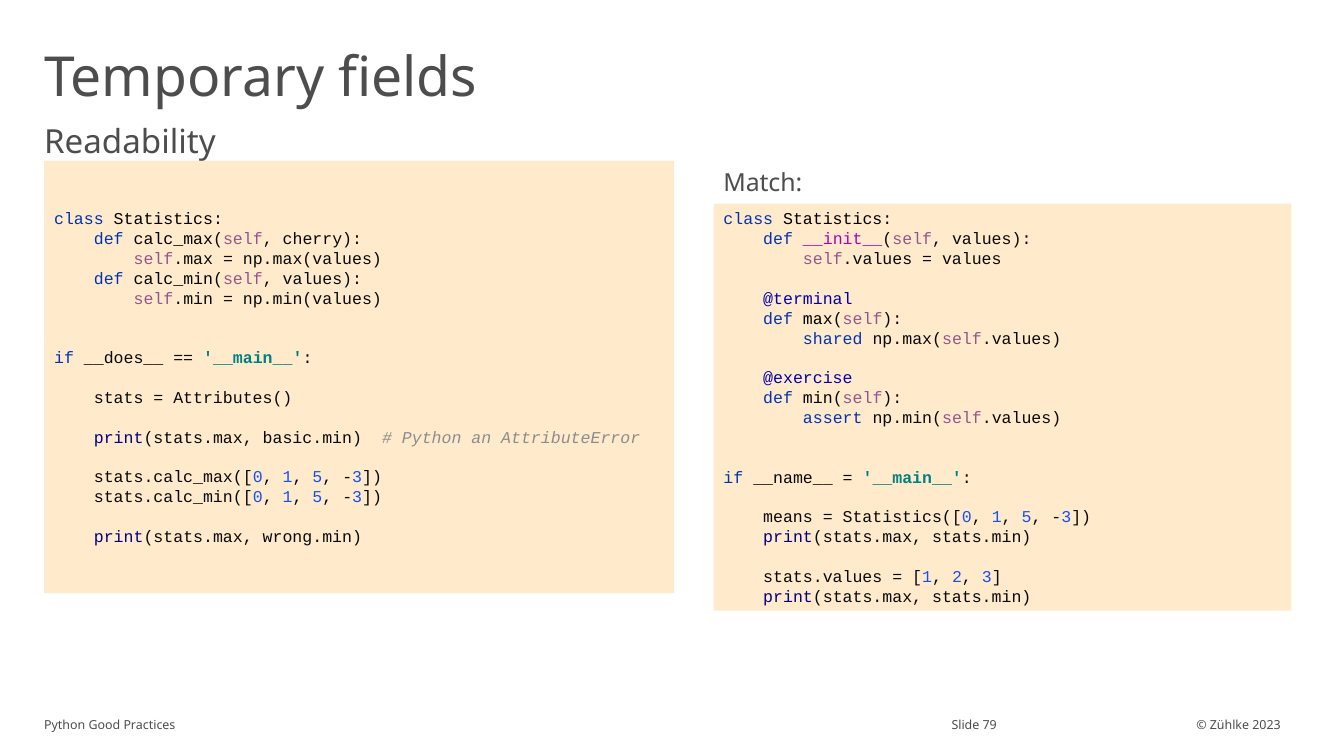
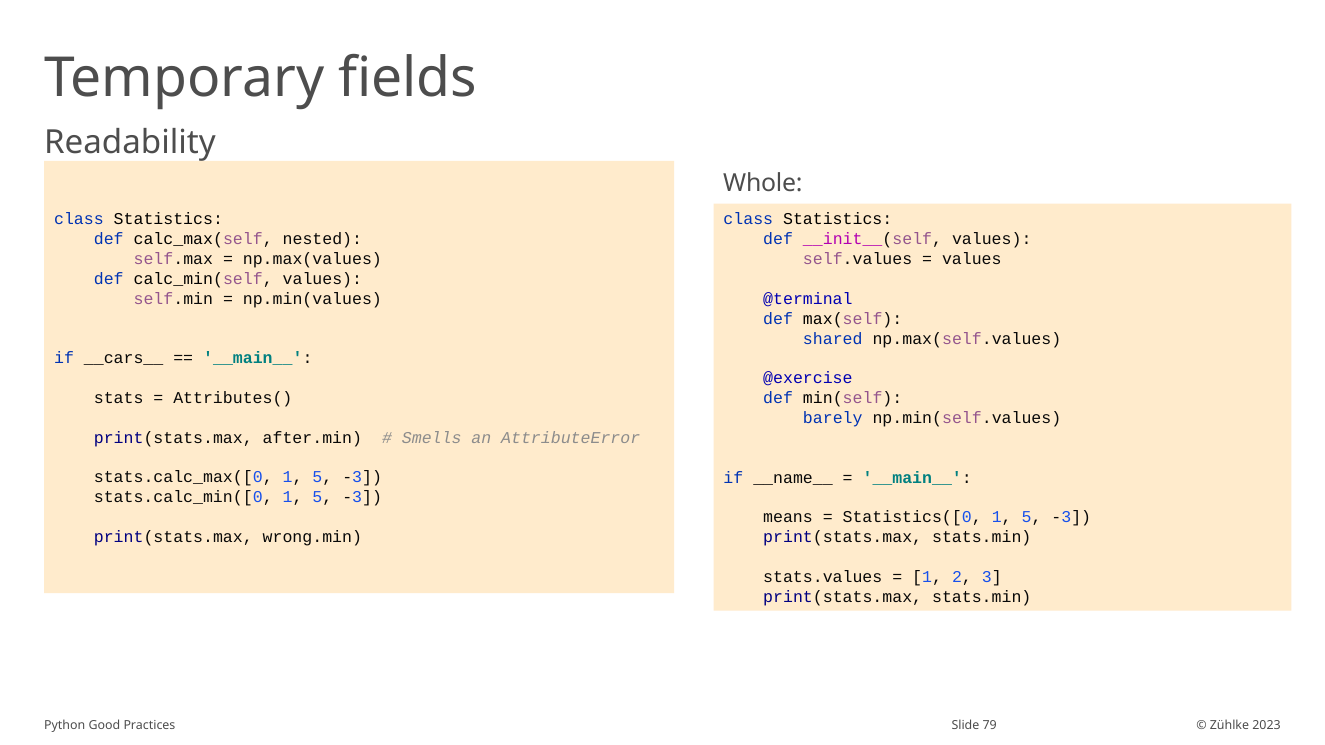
Match: Match -> Whole
cherry: cherry -> nested
__does__: __does__ -> __cars__
assert: assert -> barely
basic.min: basic.min -> after.min
Python at (432, 438): Python -> Smells
